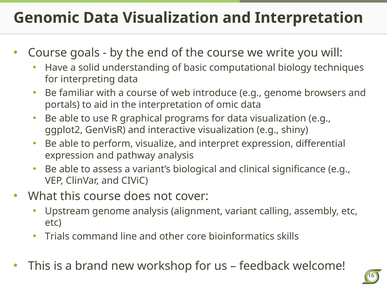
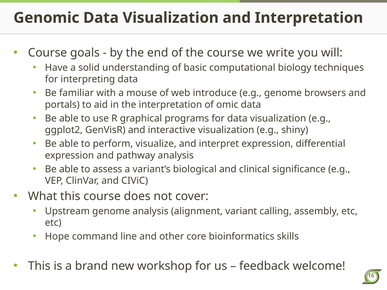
a course: course -> mouse
Trials: Trials -> Hope
